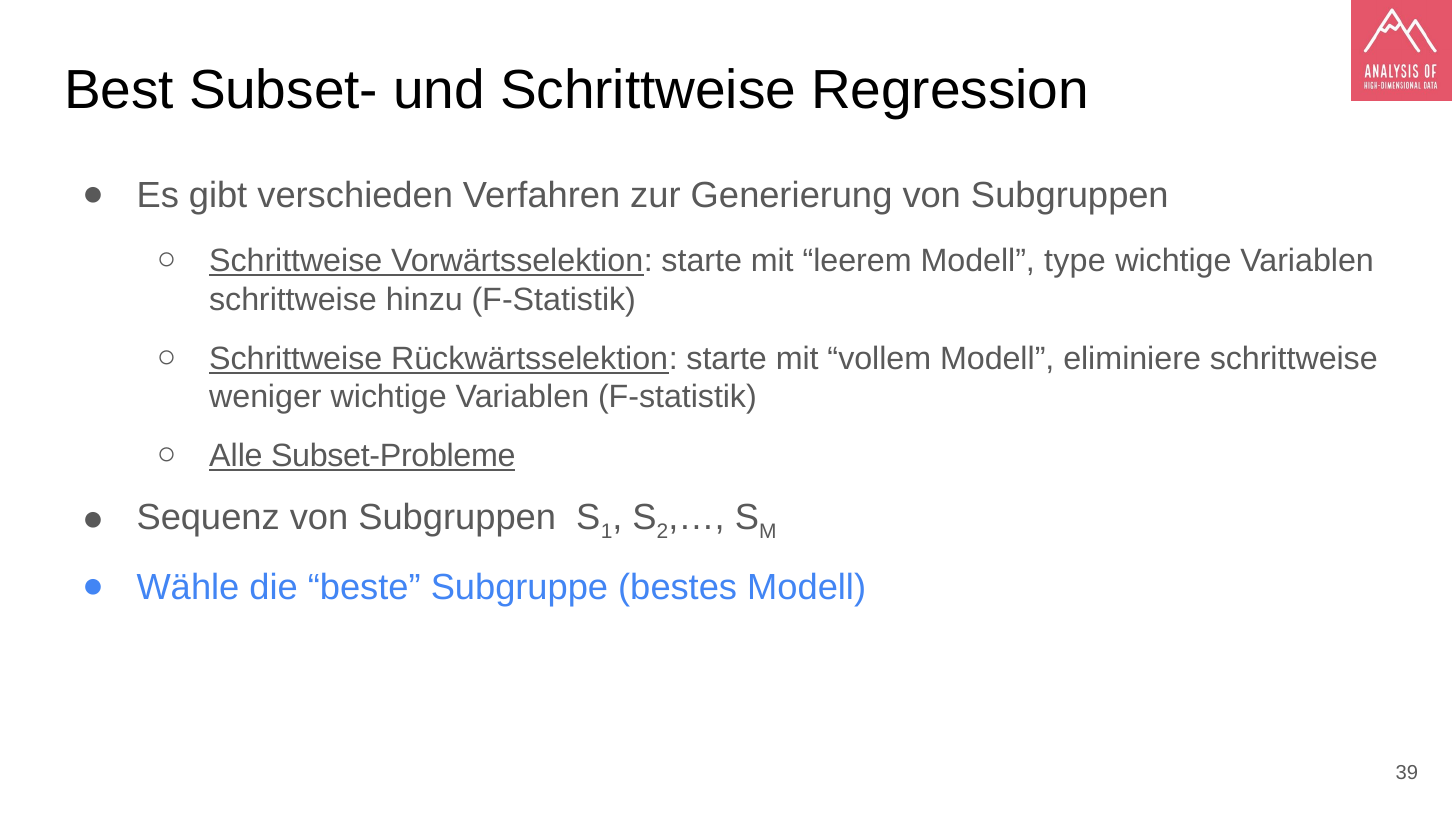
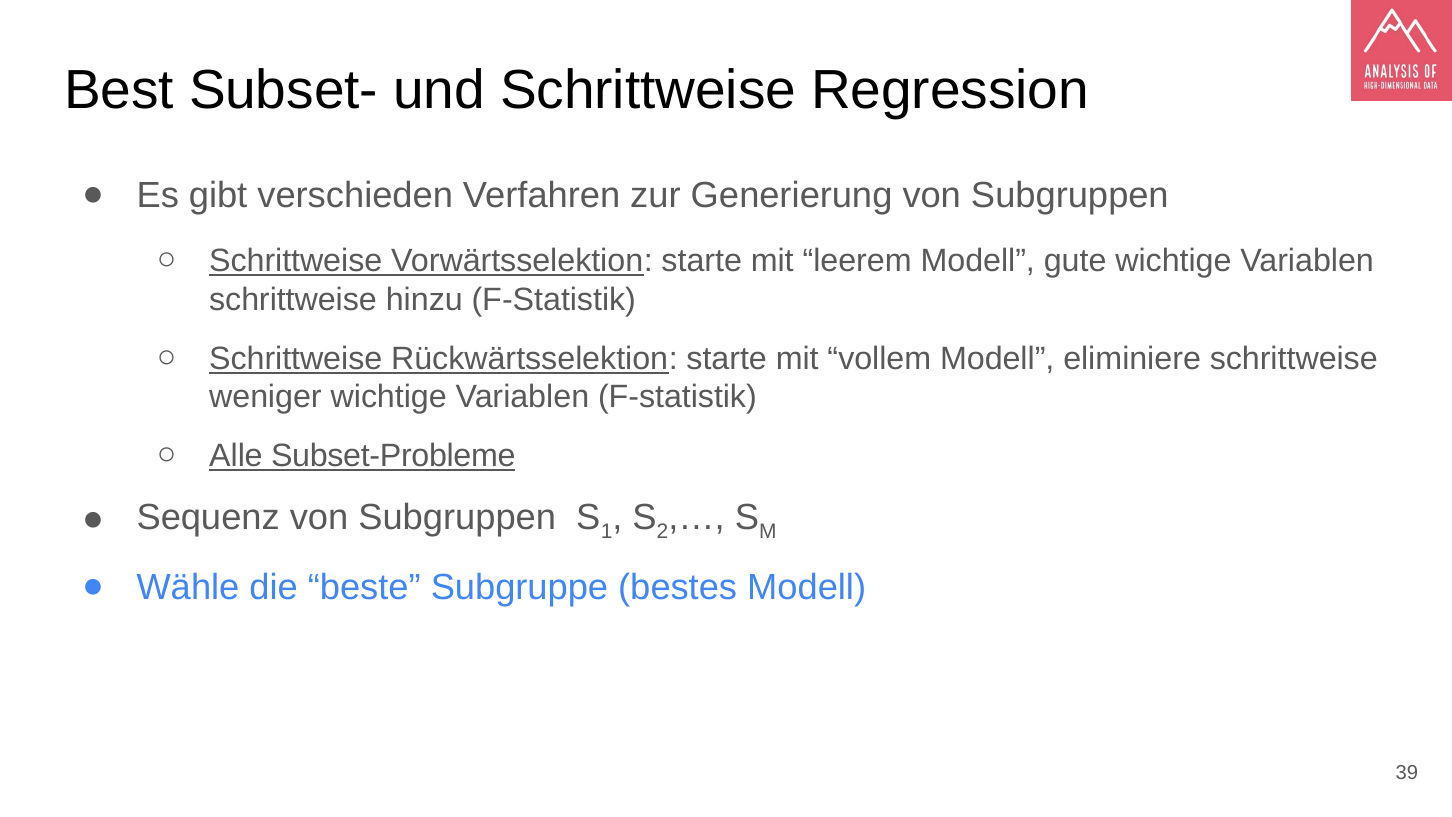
type: type -> gute
